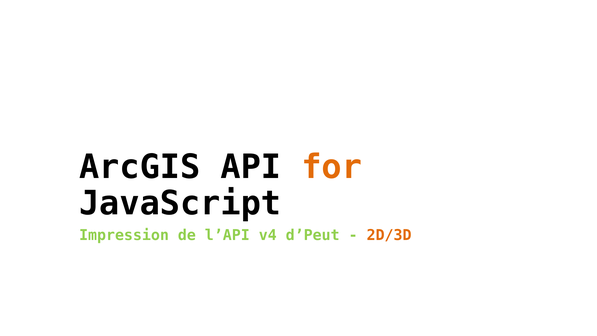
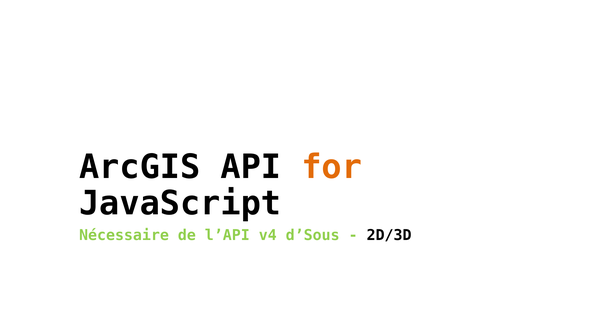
Impression: Impression -> Nécessaire
d’Peut: d’Peut -> d’Sous
2D/3D colour: orange -> black
